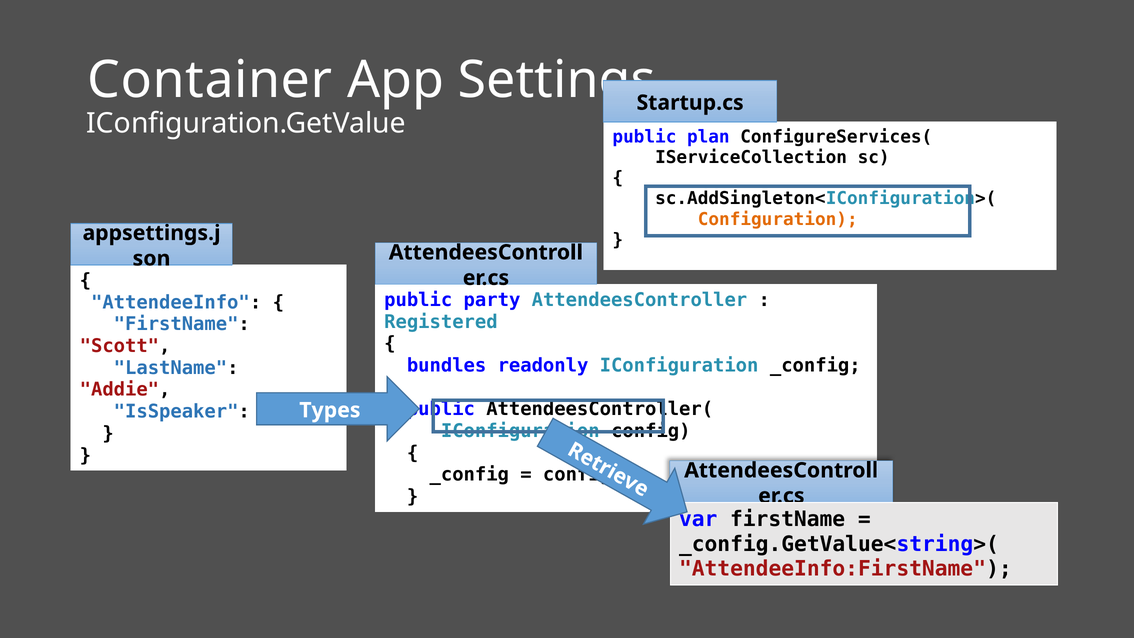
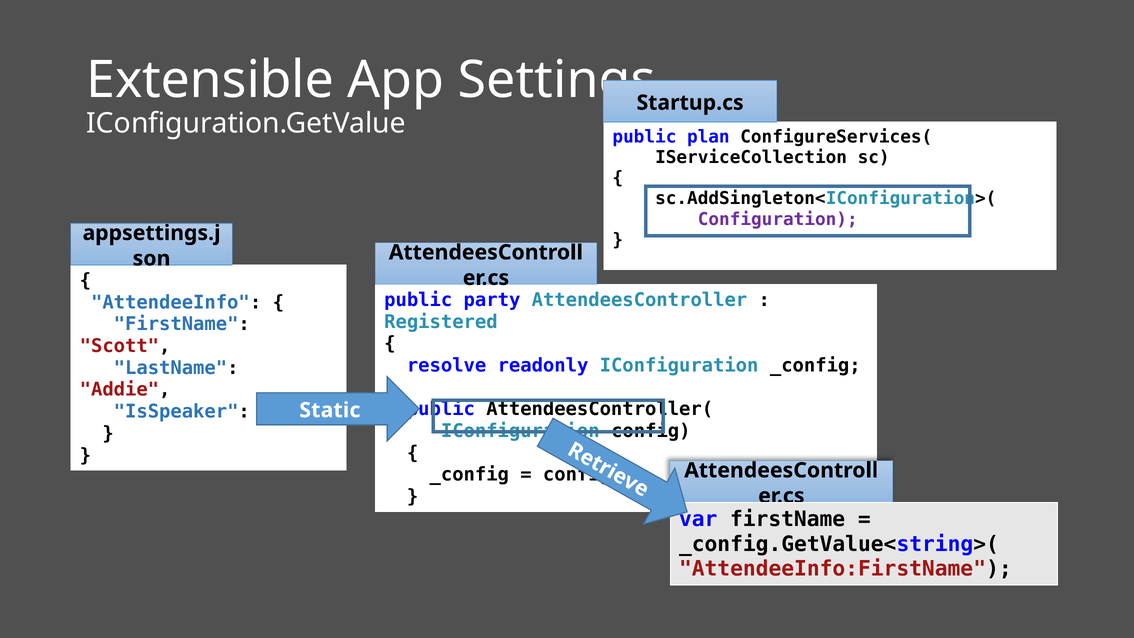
Container: Container -> Extensible
Configuration colour: orange -> purple
bundles: bundles -> resolve
Types: Types -> Static
